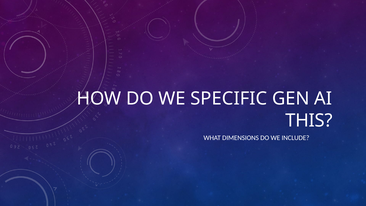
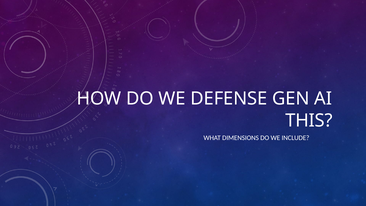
SPECIFIC: SPECIFIC -> DEFENSE
